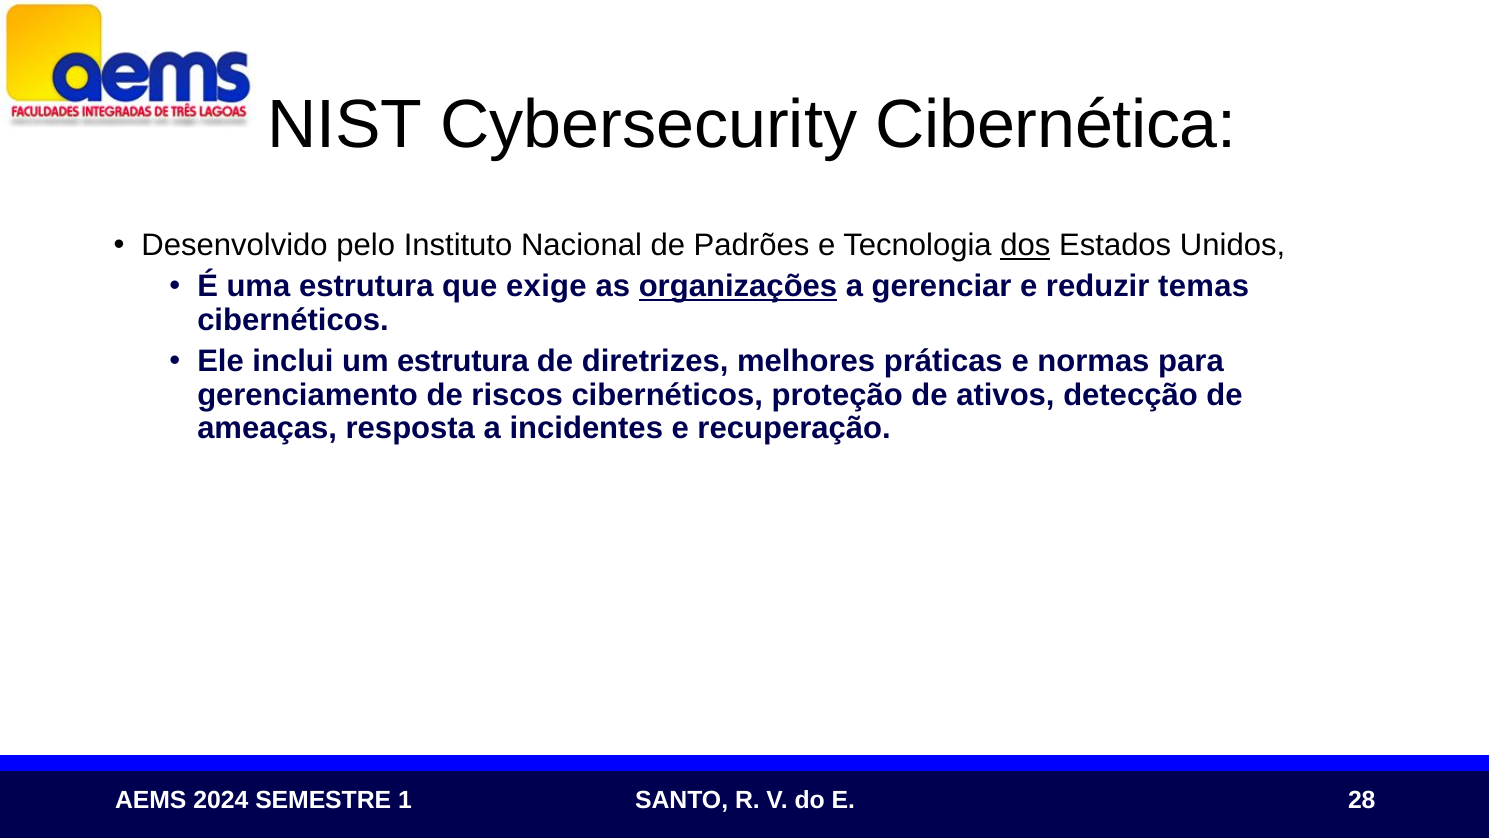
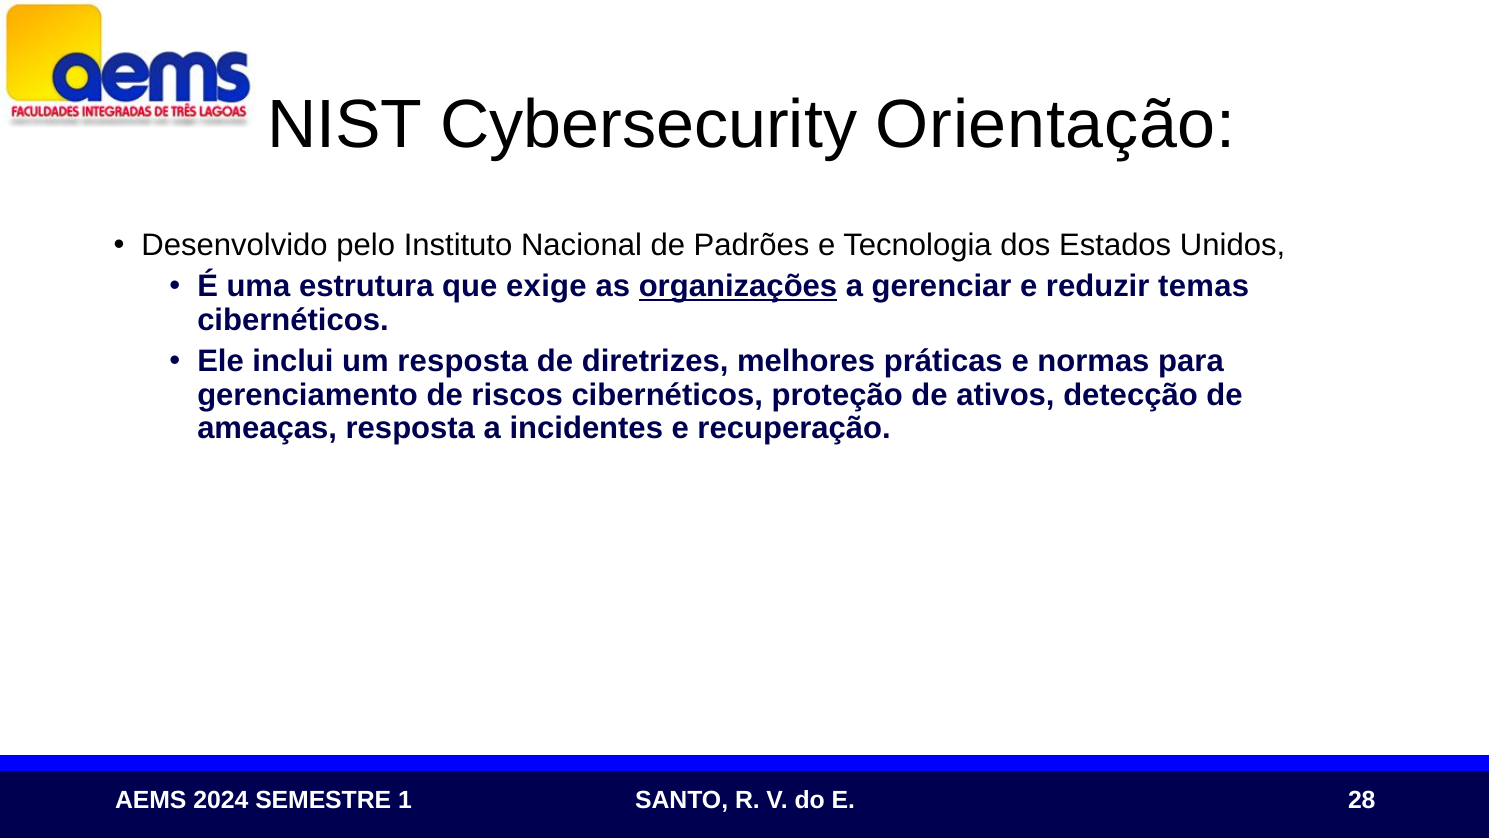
Cibernética: Cibernética -> Orientação
dos underline: present -> none
um estrutura: estrutura -> resposta
